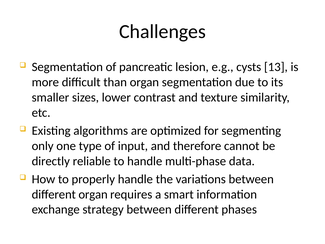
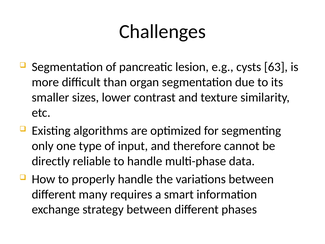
13: 13 -> 63
different organ: organ -> many
